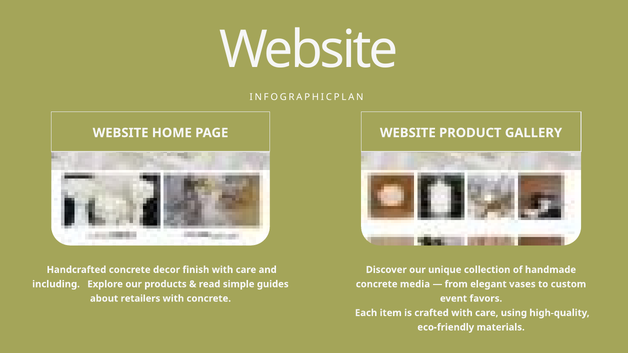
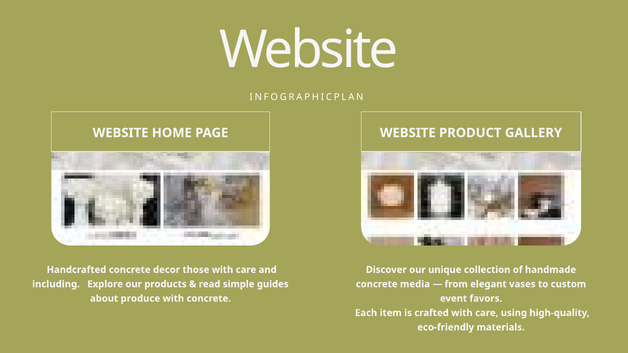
finish: finish -> those
retailers: retailers -> produce
